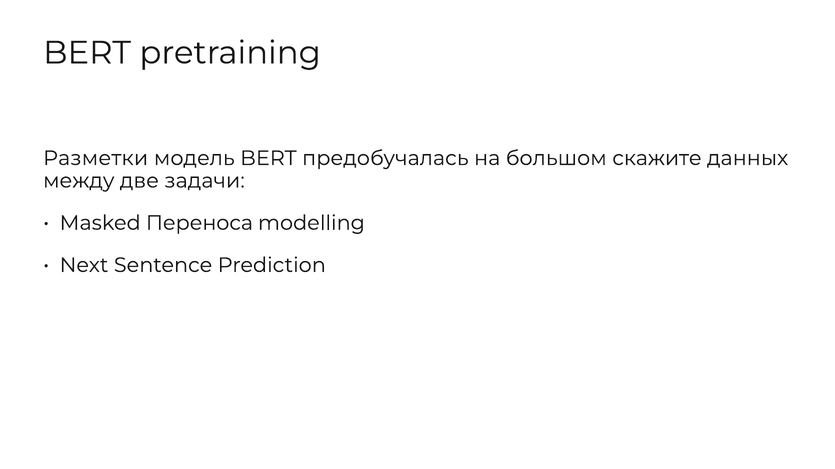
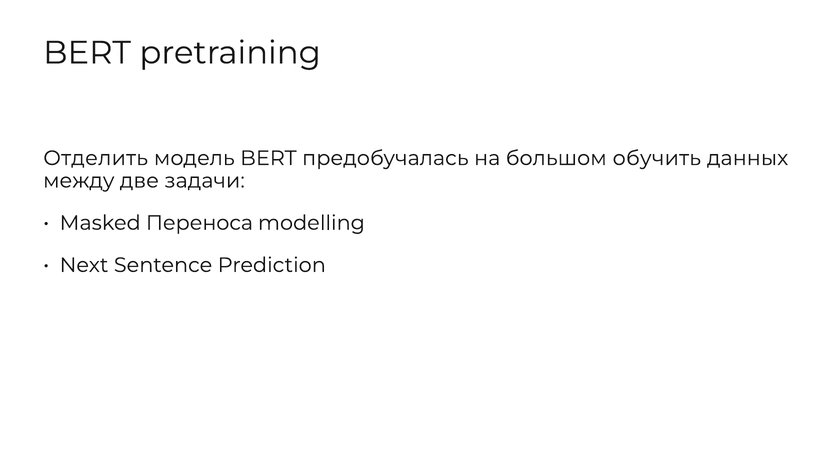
Разметки: Разметки -> Отделить
скажите: скажите -> обучить
